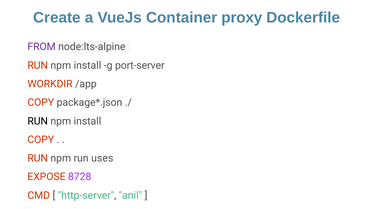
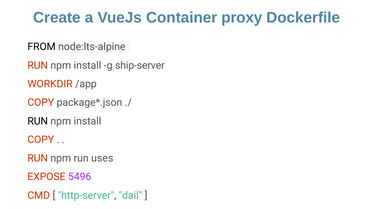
FROM colour: purple -> black
port-server: port-server -> ship-server
8728: 8728 -> 5496
anil: anil -> dail
